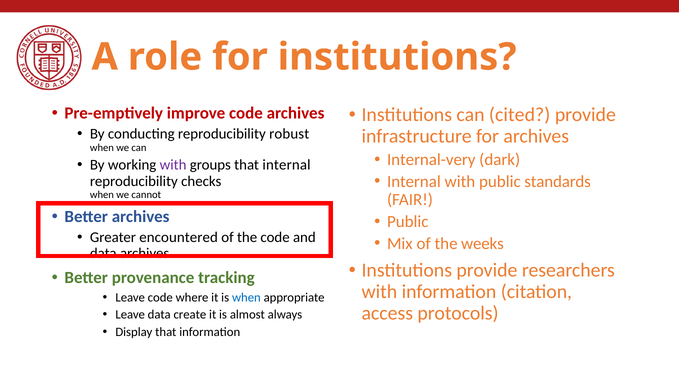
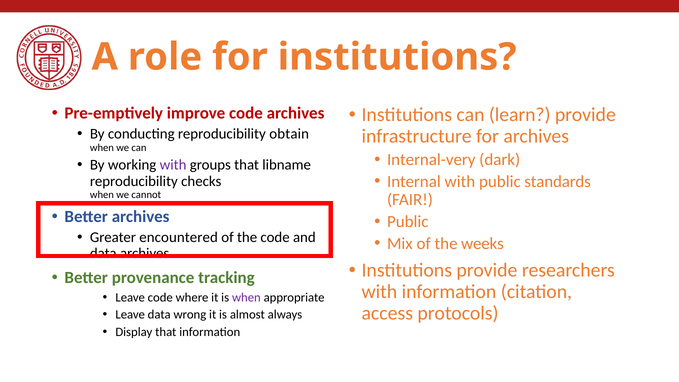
cited: cited -> learn
robust: robust -> obtain
that internal: internal -> libname
when at (246, 297) colour: blue -> purple
create: create -> wrong
